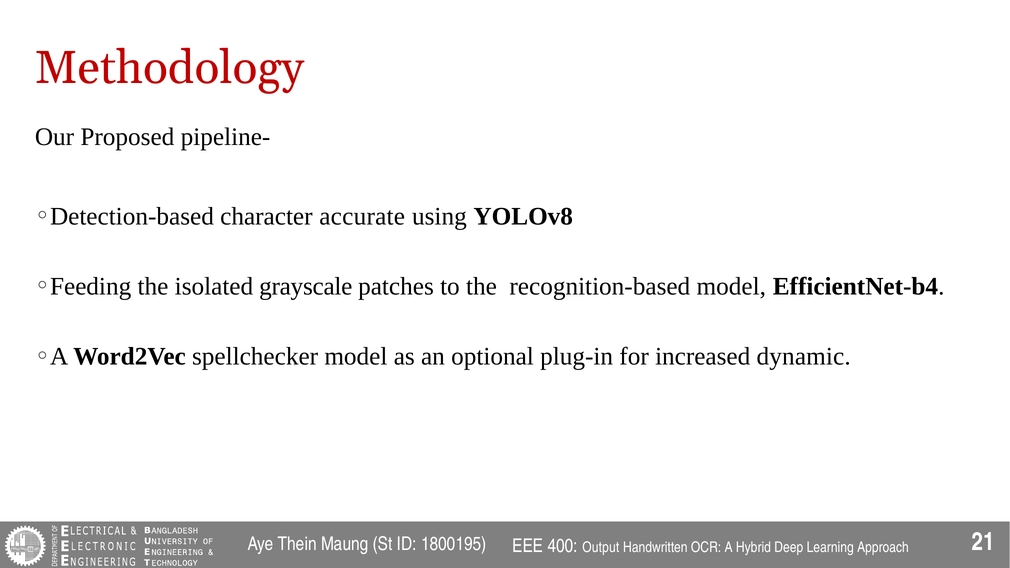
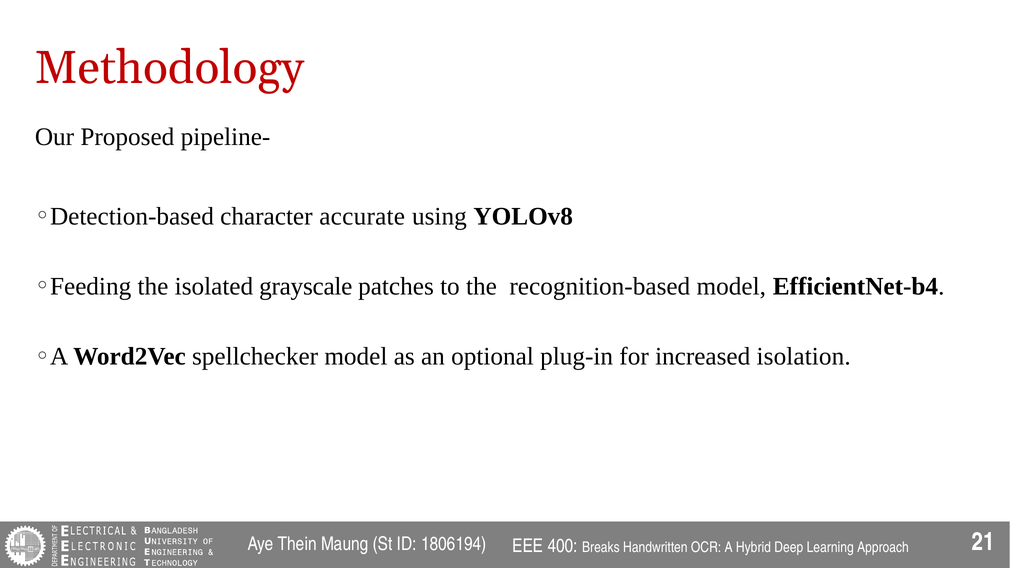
dynamic: dynamic -> isolation
1800195: 1800195 -> 1806194
Output: Output -> Breaks
